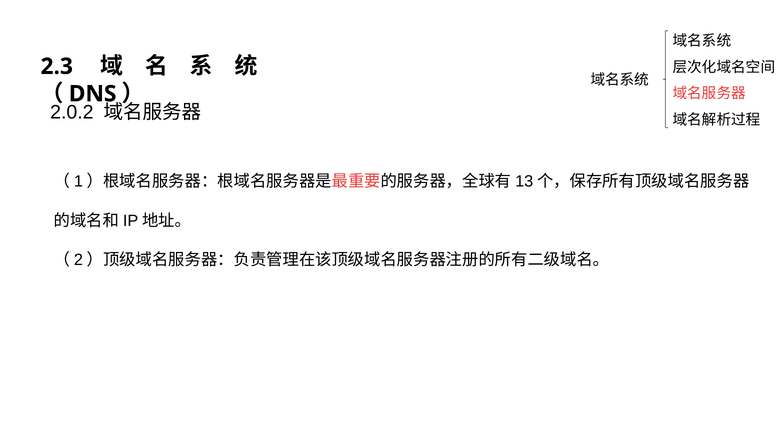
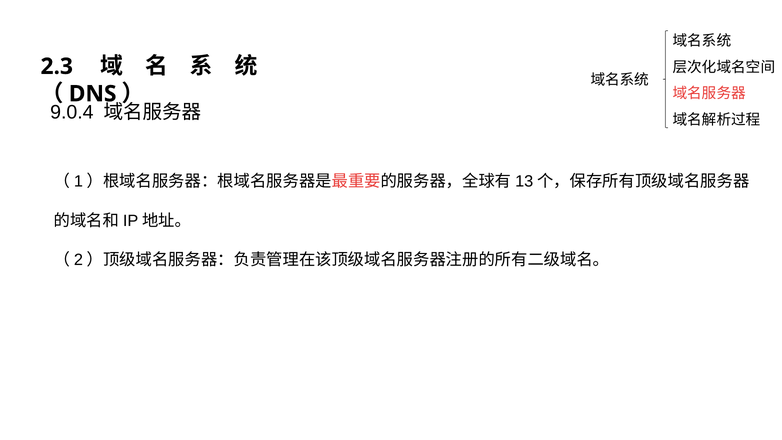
2.0.2: 2.0.2 -> 9.0.4
